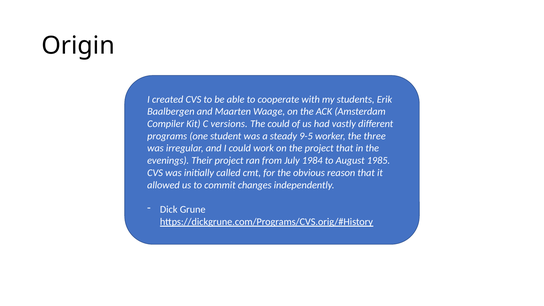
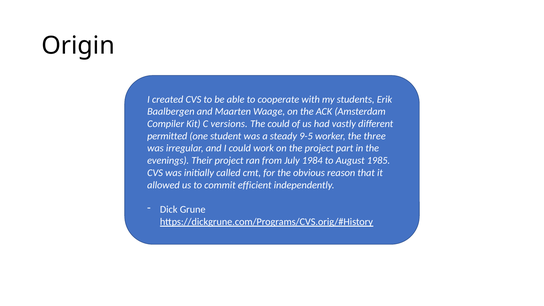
programs: programs -> permitted
project that: that -> part
changes: changes -> efficient
